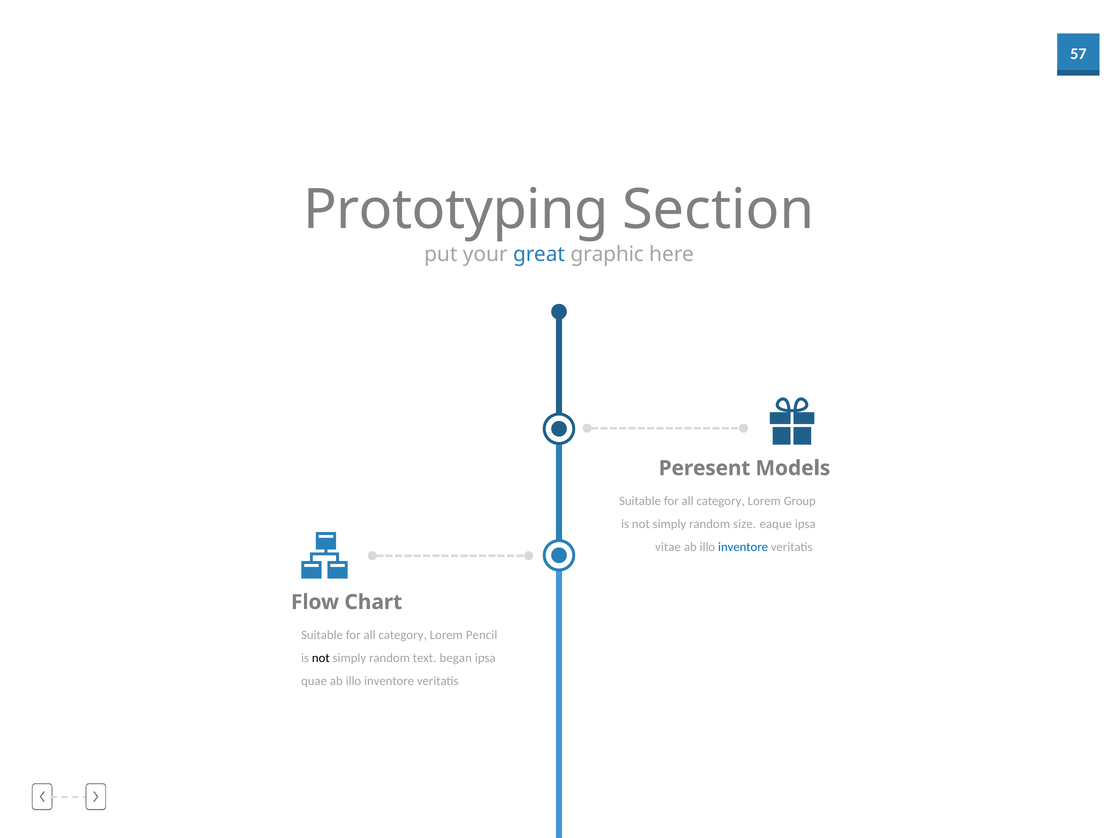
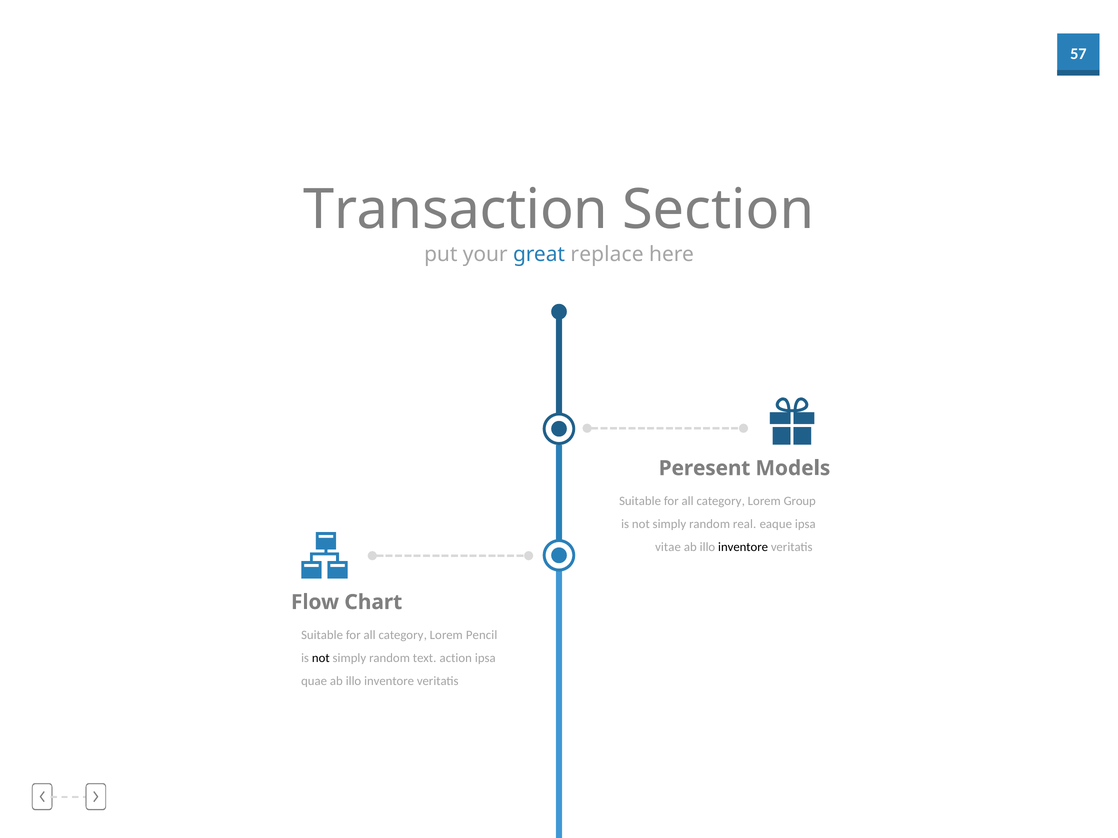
Prototyping: Prototyping -> Transaction
graphic: graphic -> replace
size: size -> real
inventore at (743, 547) colour: blue -> black
began: began -> action
